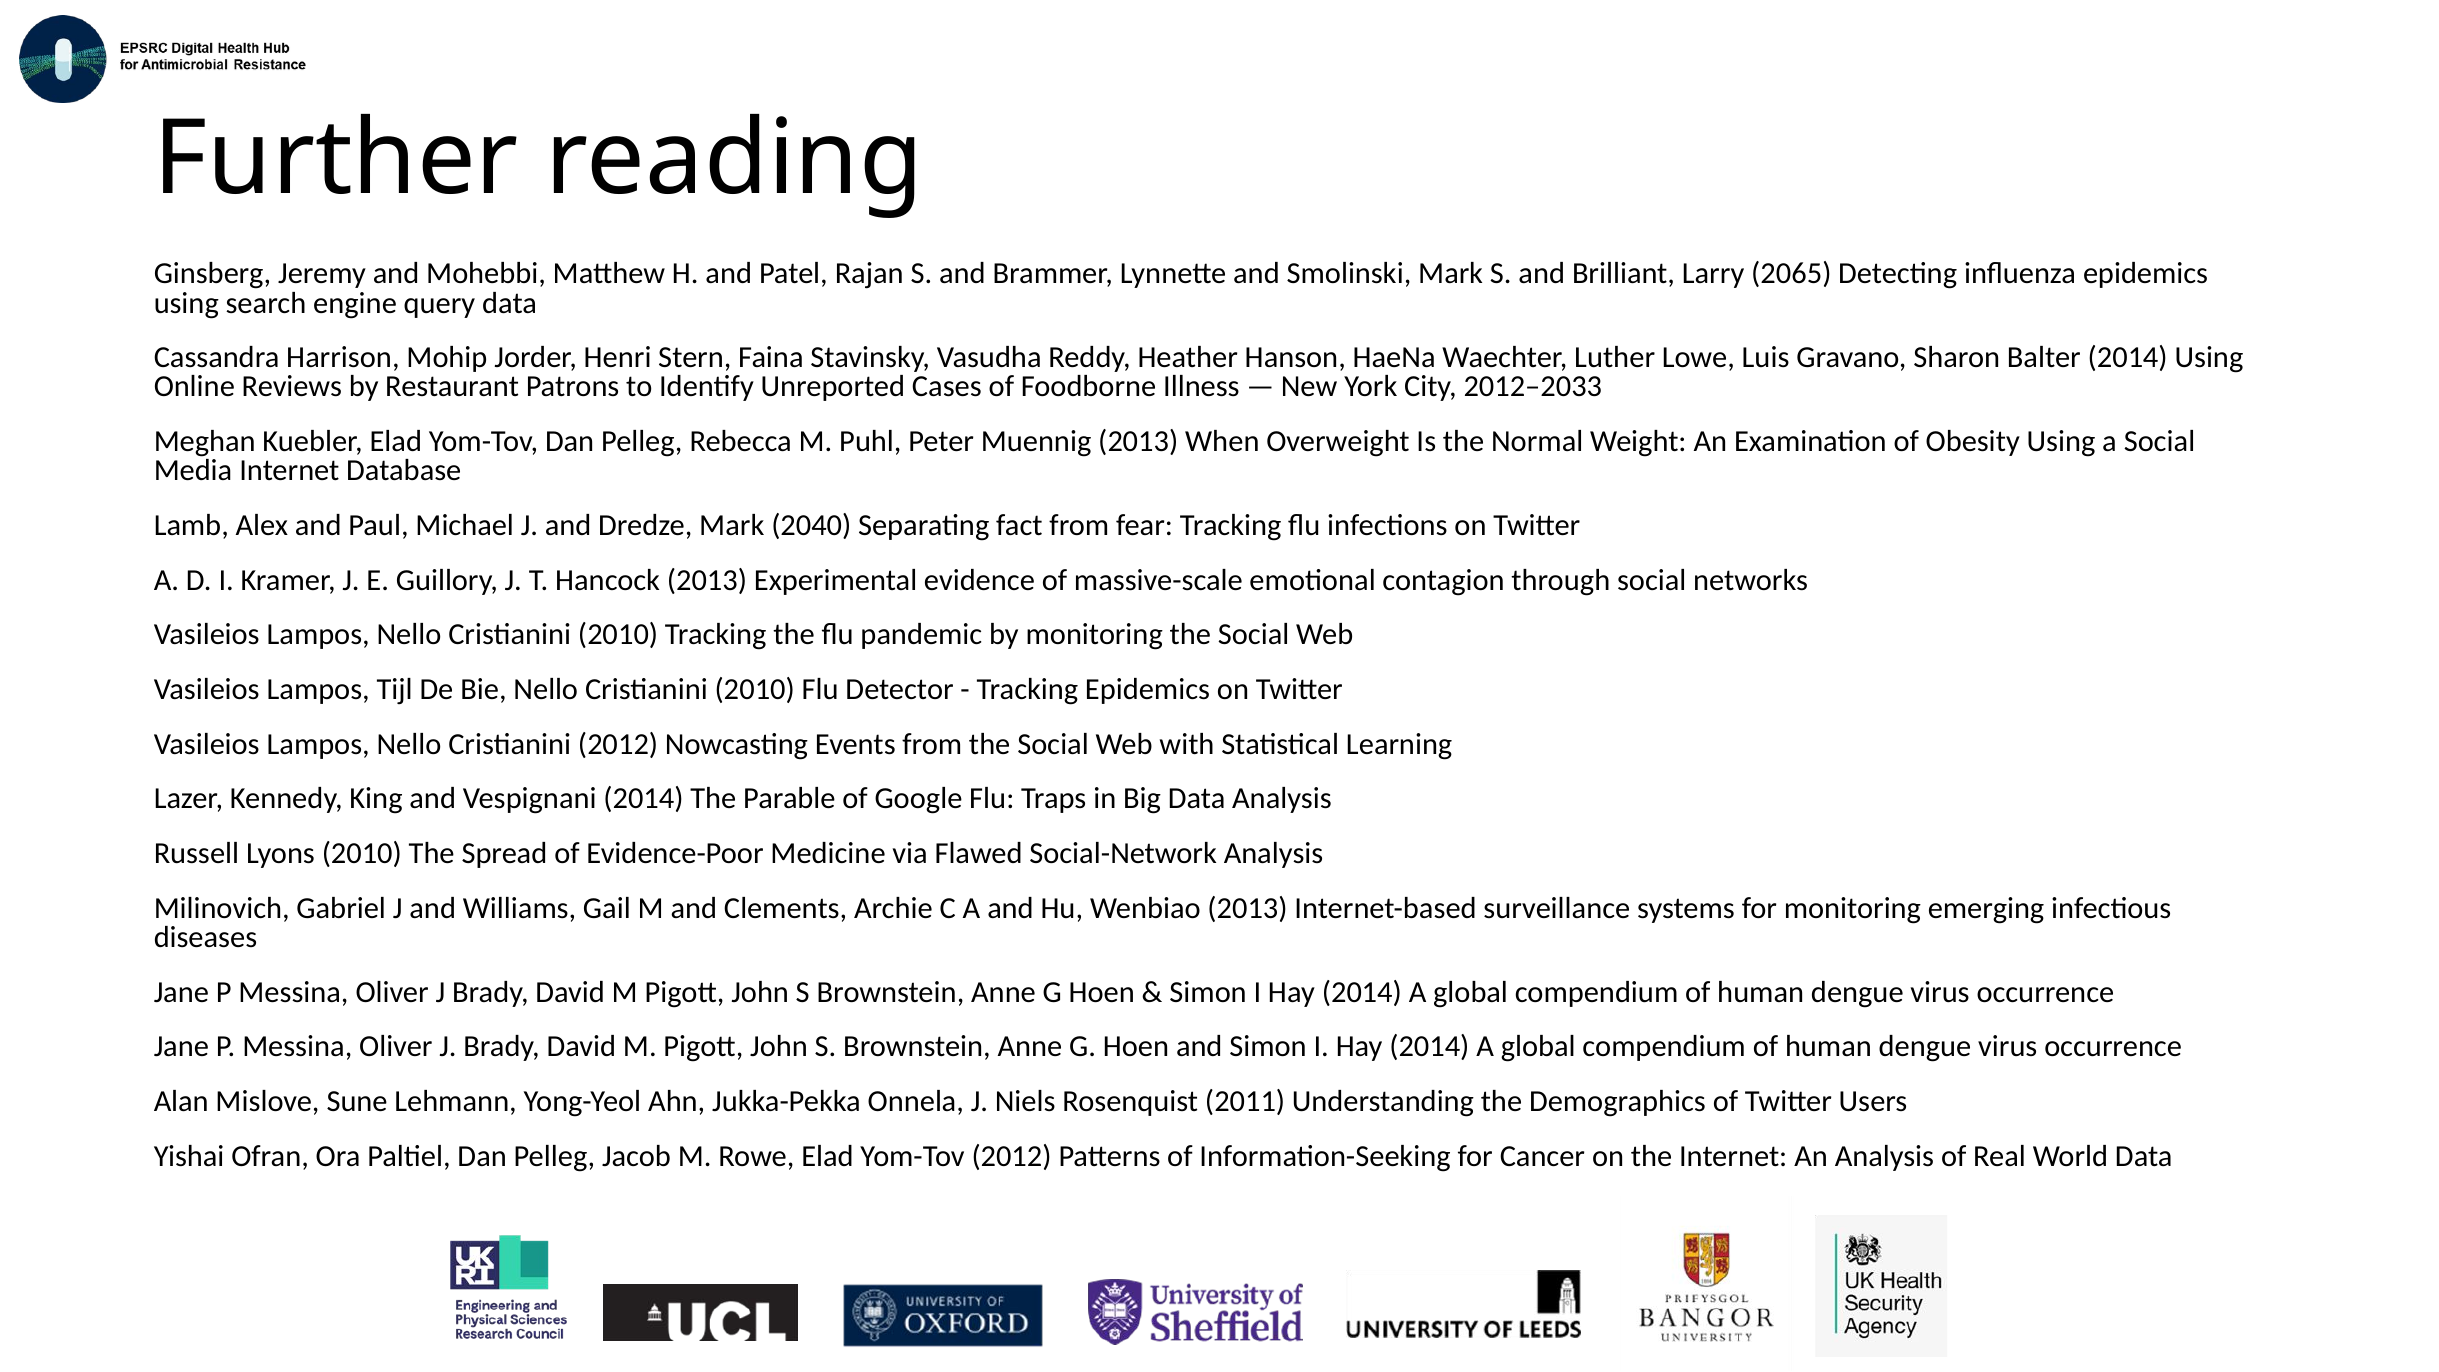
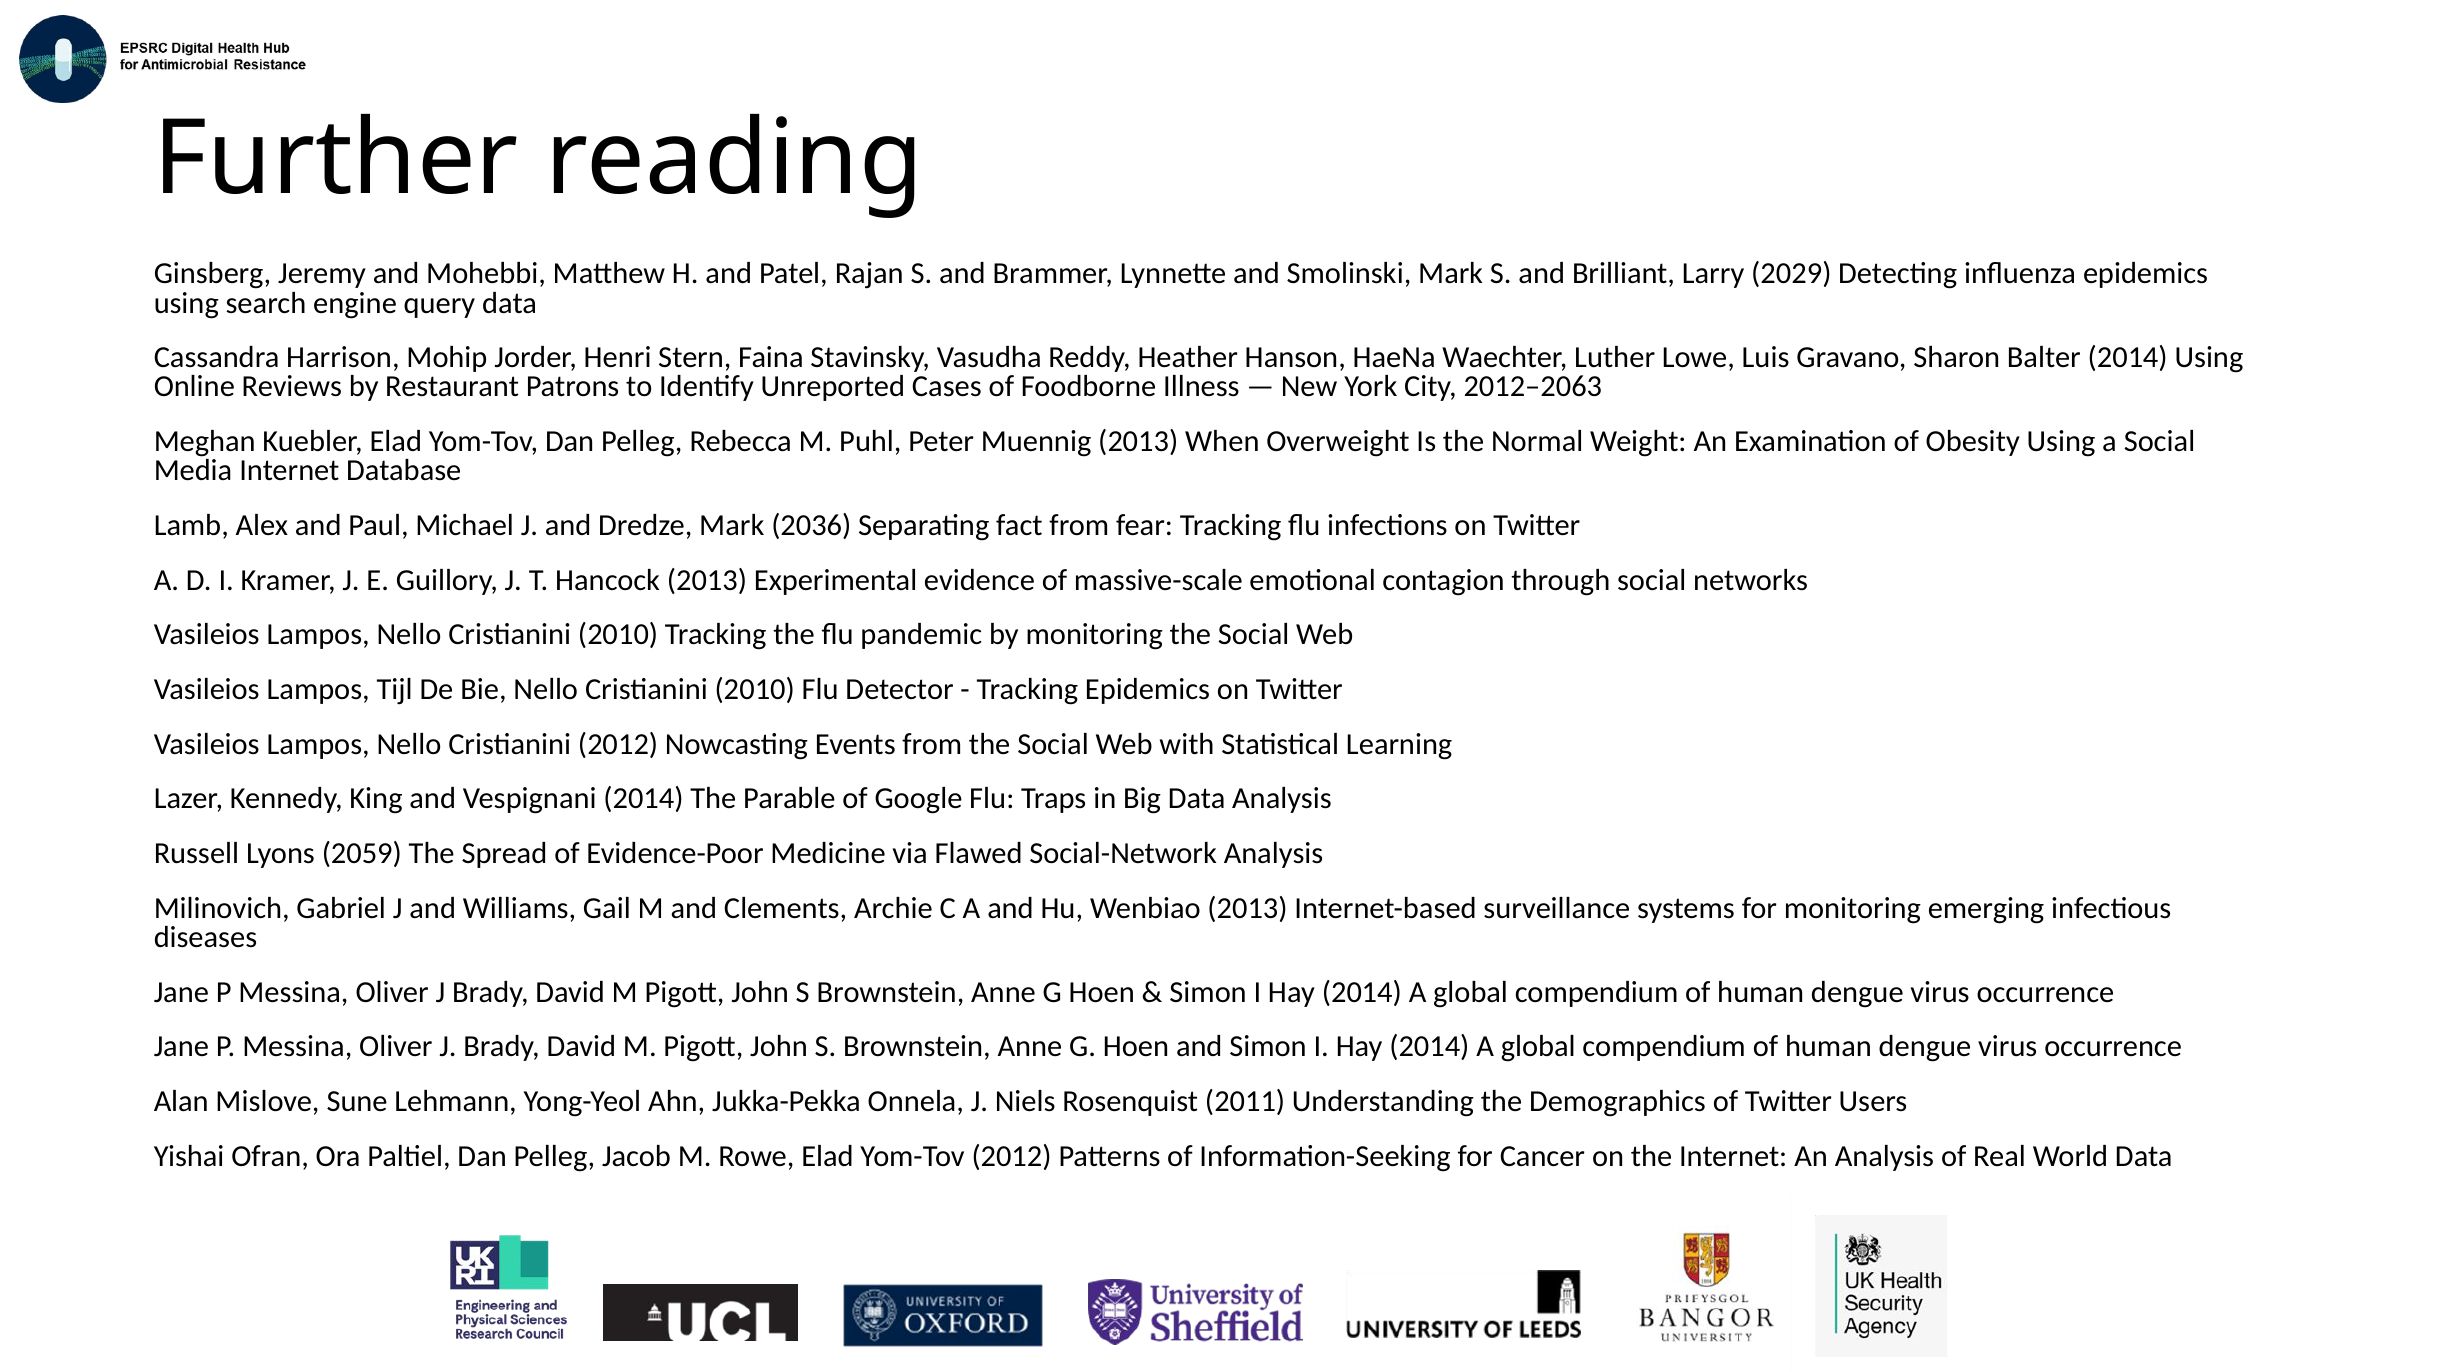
2065: 2065 -> 2029
2012–2033: 2012–2033 -> 2012–2063
2040: 2040 -> 2036
Lyons 2010: 2010 -> 2059
